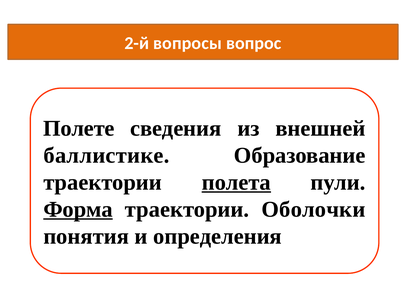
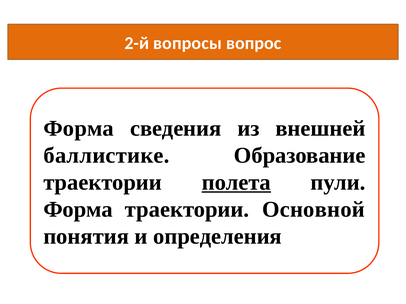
Полете at (79, 128): Полете -> Форма
Форма at (78, 210) underline: present -> none
Оболочки: Оболочки -> Основной
